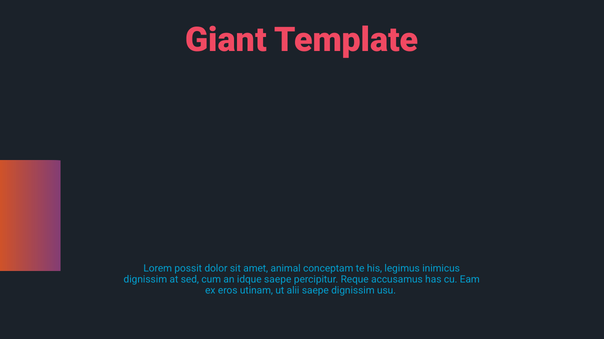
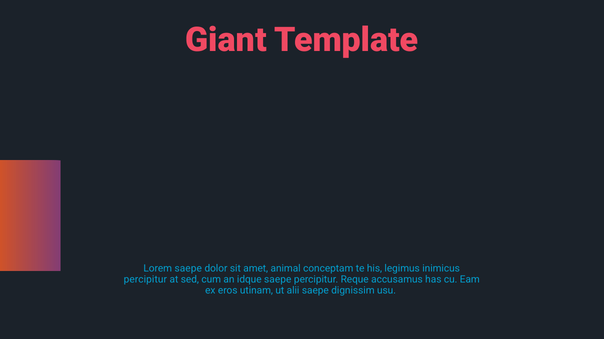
Lorem possit: possit -> saepe
dignissim at (145, 280): dignissim -> percipitur
